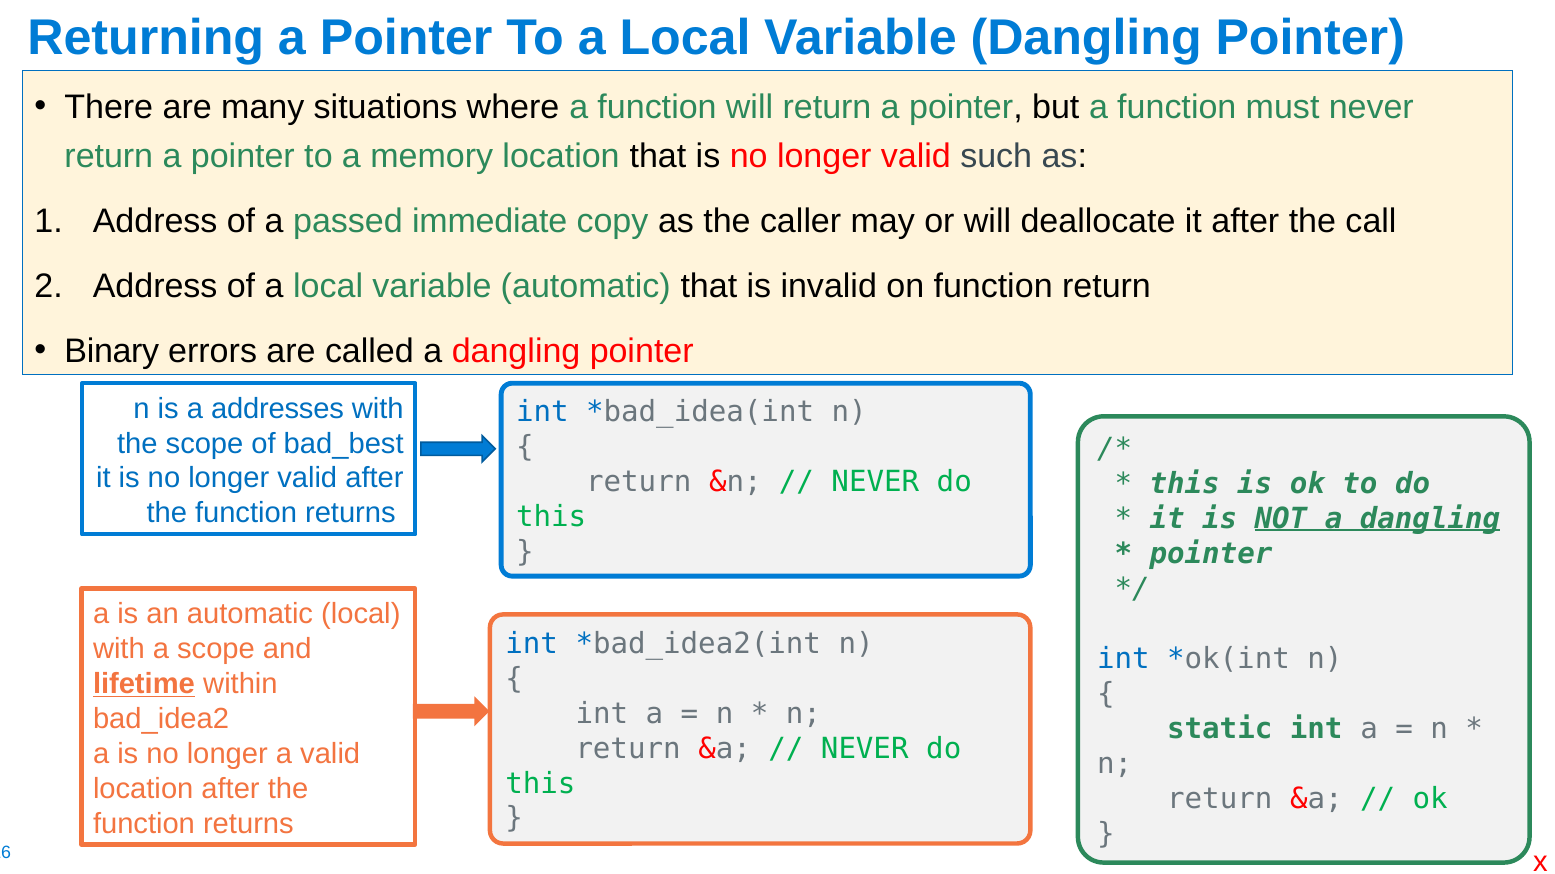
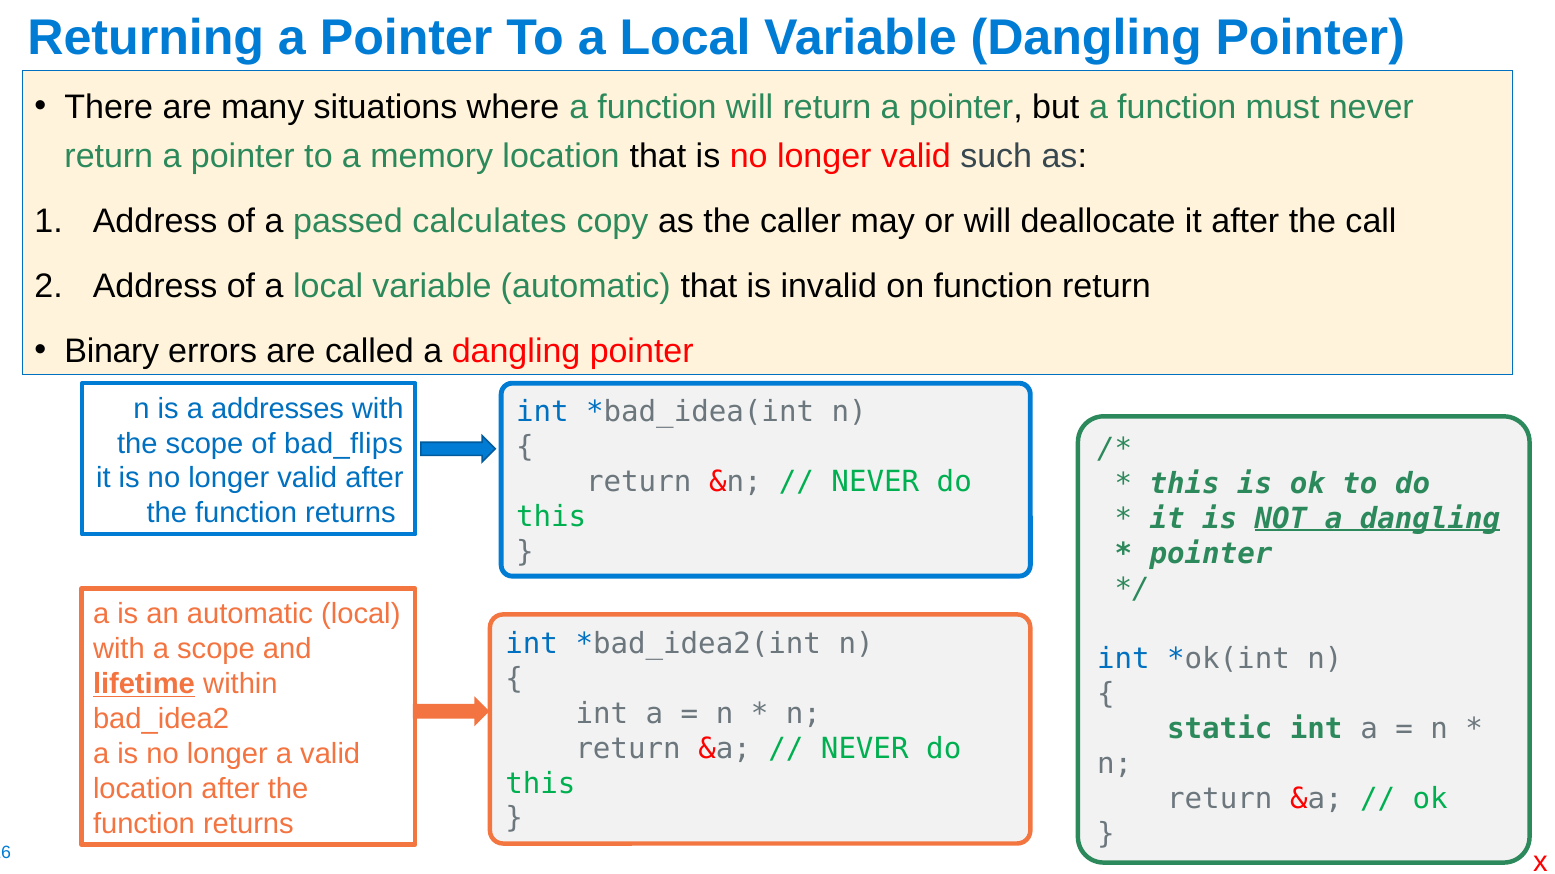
immediate: immediate -> calculates
bad_best: bad_best -> bad_flips
